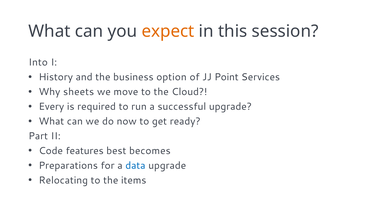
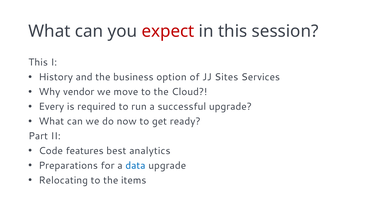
expect colour: orange -> red
Into at (38, 62): Into -> This
Point: Point -> Sites
sheets: sheets -> vendor
becomes: becomes -> analytics
